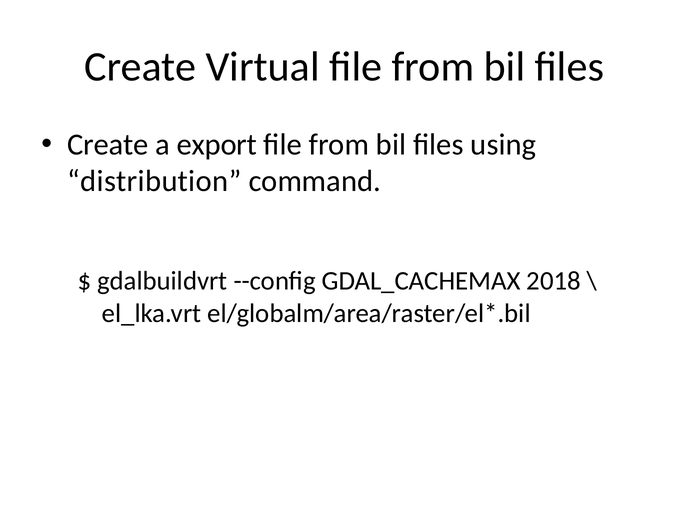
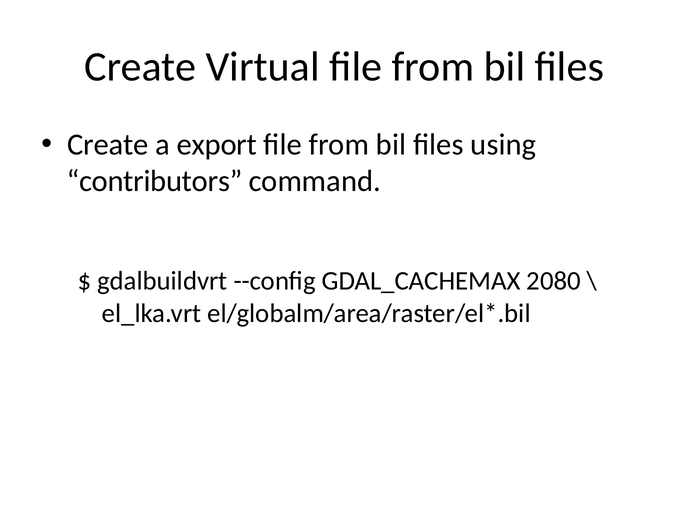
distribution: distribution -> contributors
2018: 2018 -> 2080
